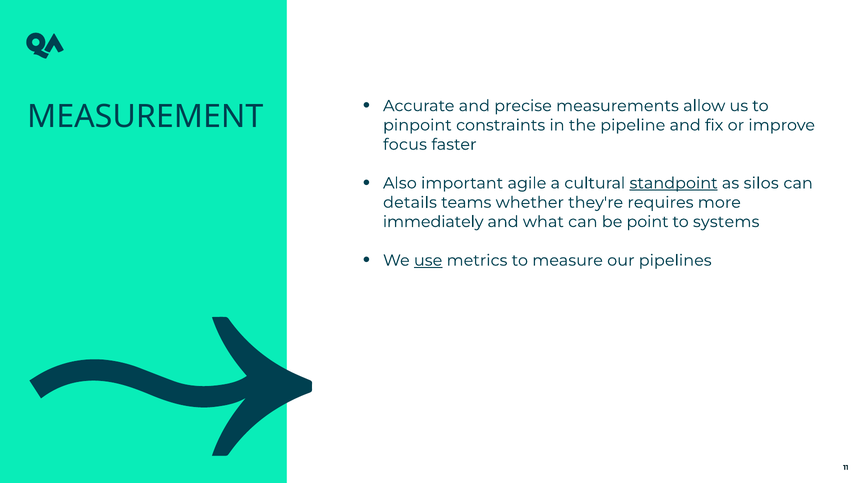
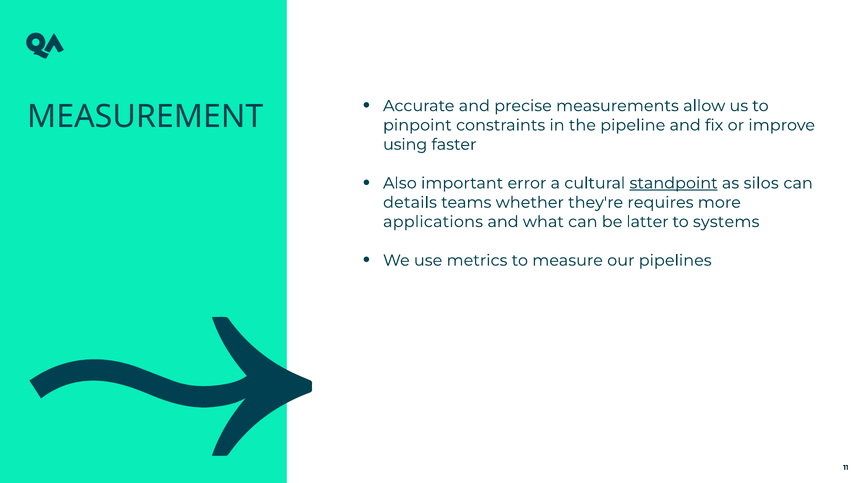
focus: focus -> using
agile: agile -> error
immediately: immediately -> applications
point: point -> latter
use underline: present -> none
